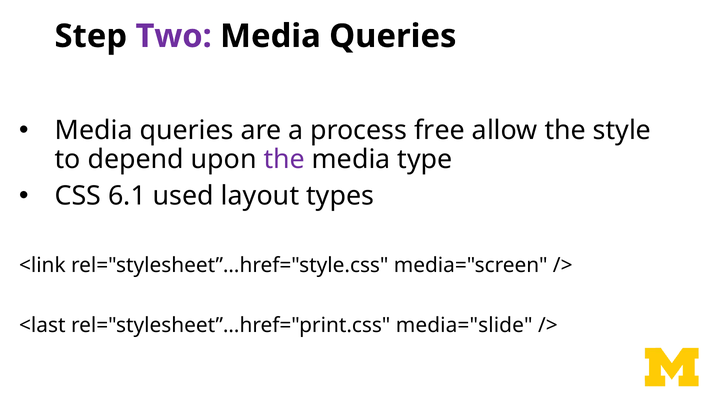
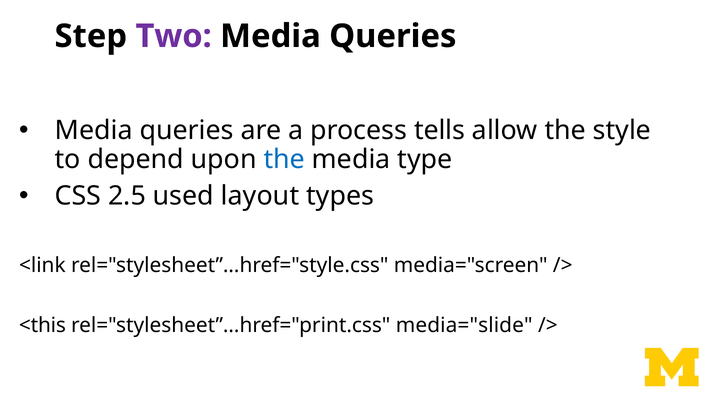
free: free -> tells
the at (284, 160) colour: purple -> blue
6.1: 6.1 -> 2.5
<last: <last -> <this
